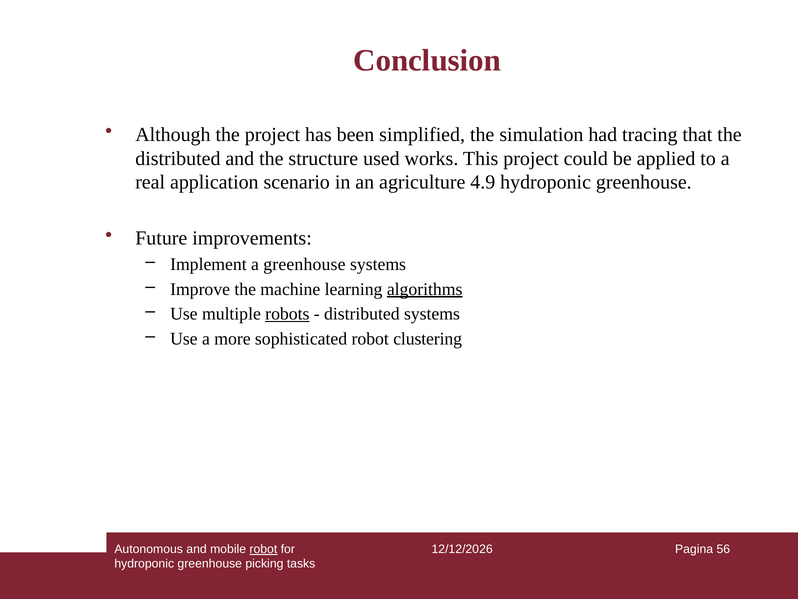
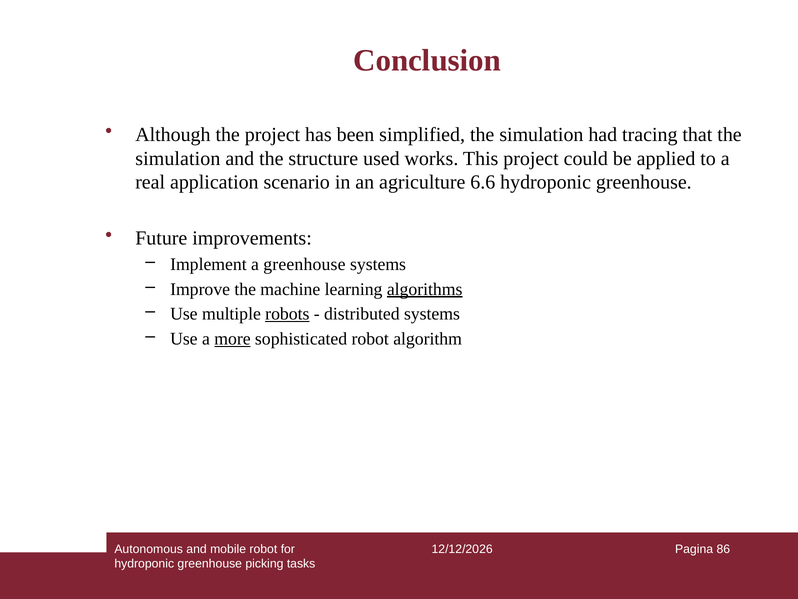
distributed at (178, 158): distributed -> simulation
4.9: 4.9 -> 6.6
more underline: none -> present
clustering: clustering -> algorithm
robot at (263, 549) underline: present -> none
56: 56 -> 86
